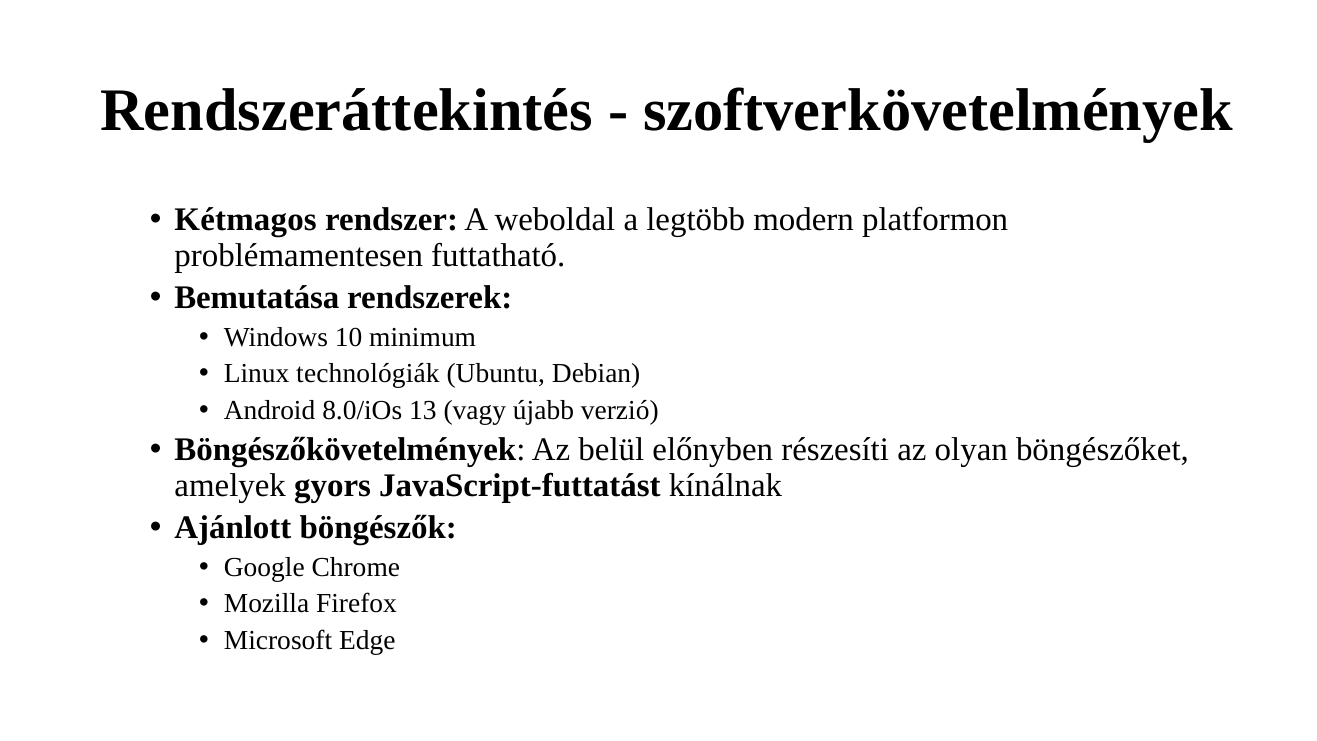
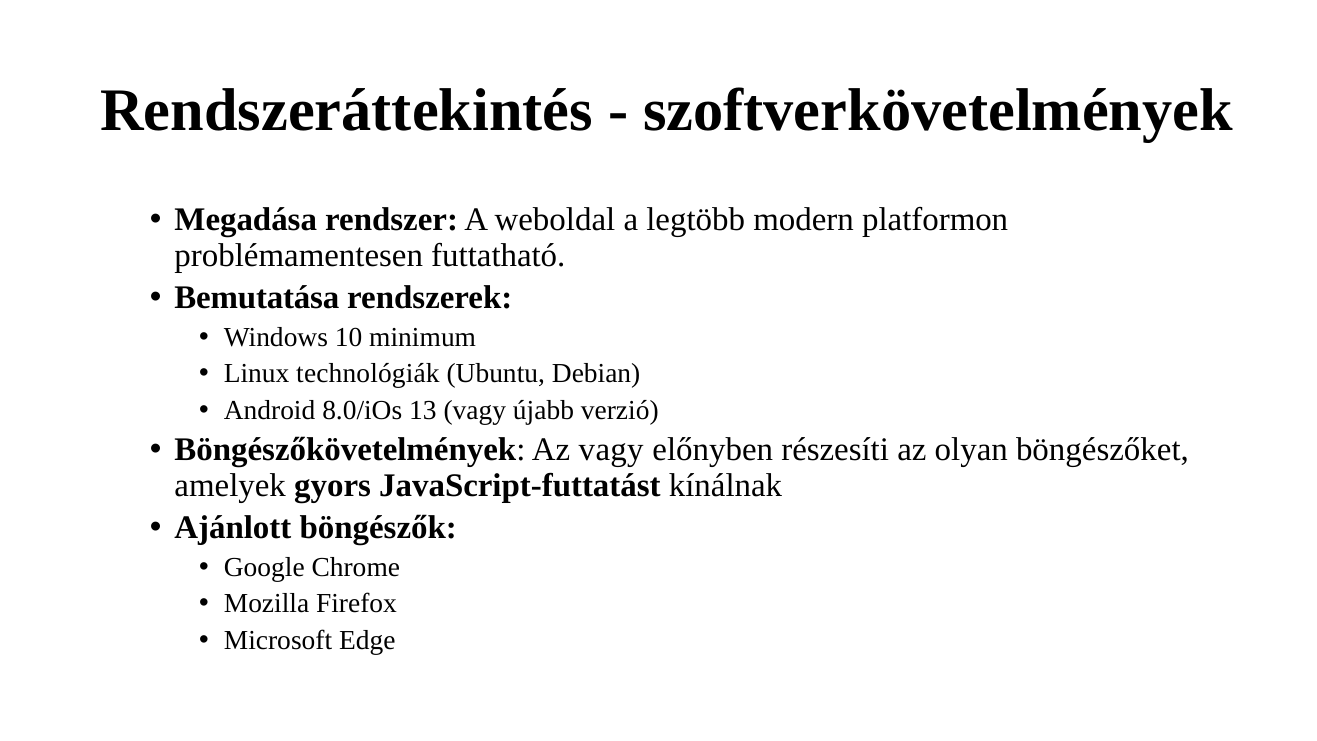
Kétmagos: Kétmagos -> Megadása
Az belül: belül -> vagy
